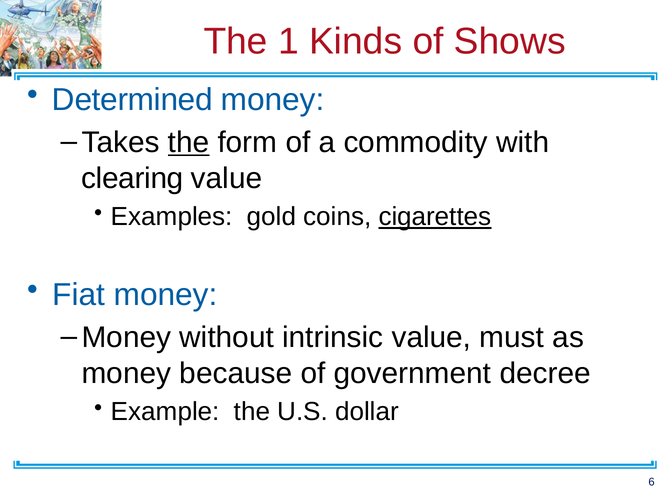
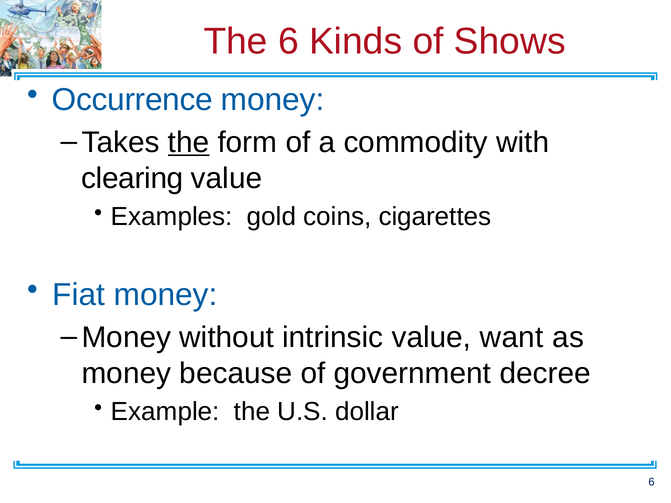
The 1: 1 -> 6
Determined: Determined -> Occurrence
cigarettes underline: present -> none
must: must -> want
